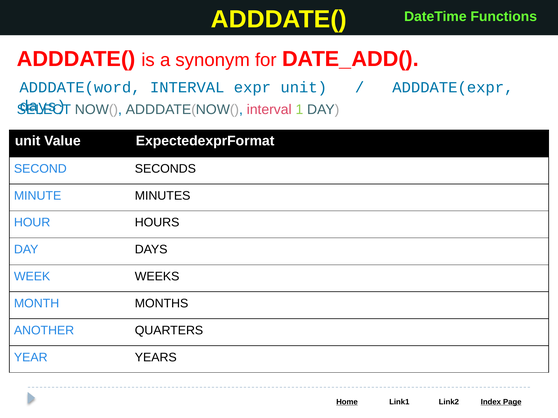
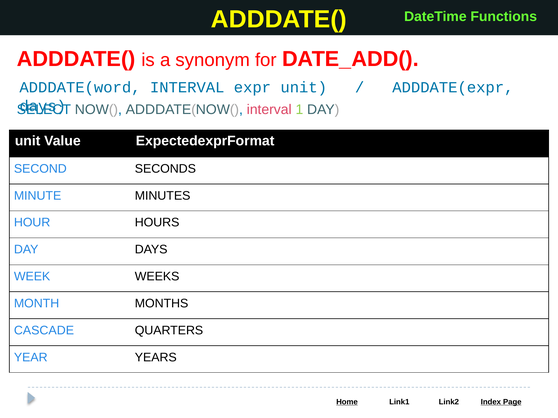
ANOTHER: ANOTHER -> CASCADE
